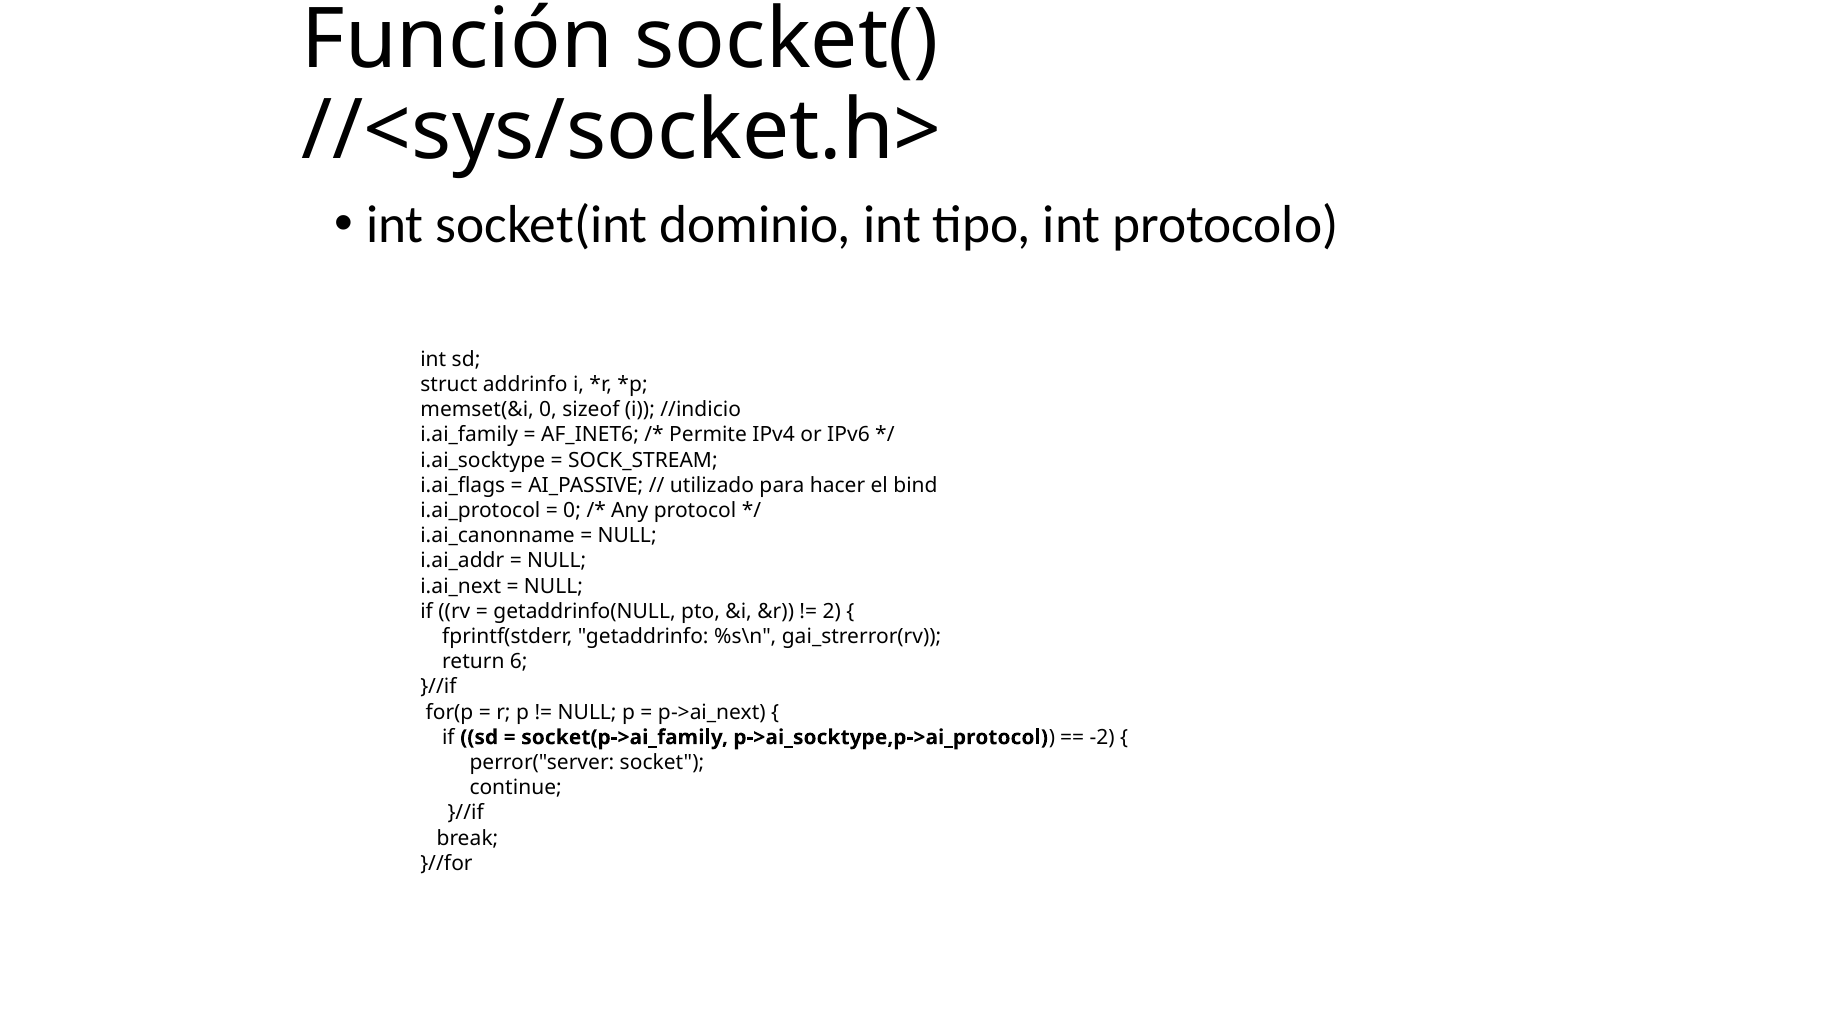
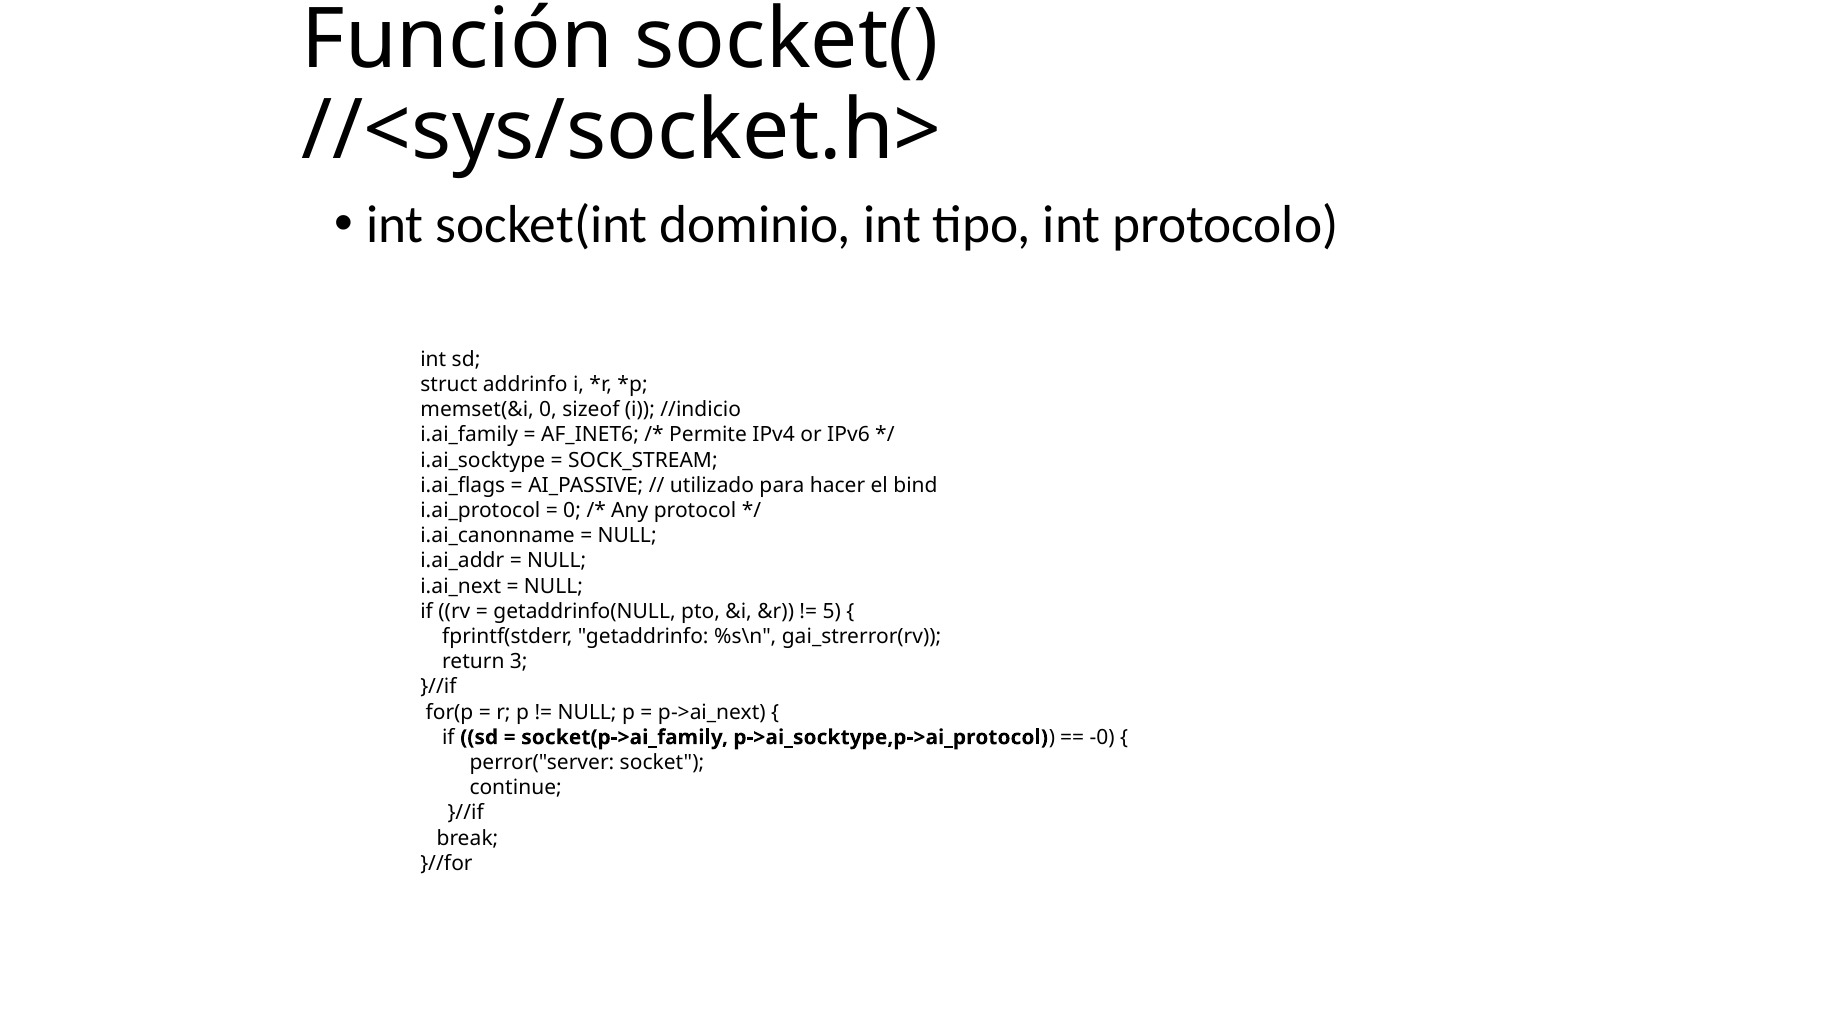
2: 2 -> 5
6: 6 -> 3
-2: -2 -> -0
